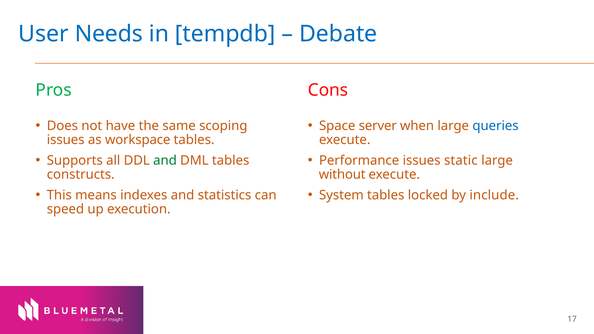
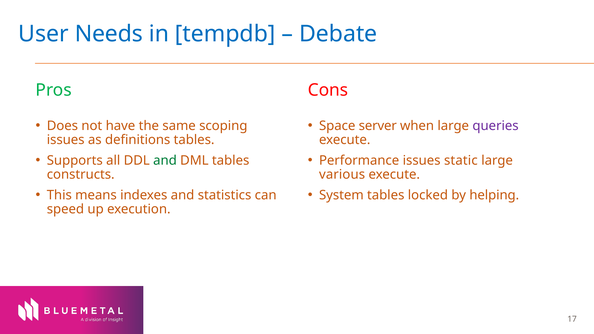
queries colour: blue -> purple
workspace: workspace -> definitions
without: without -> various
include: include -> helping
